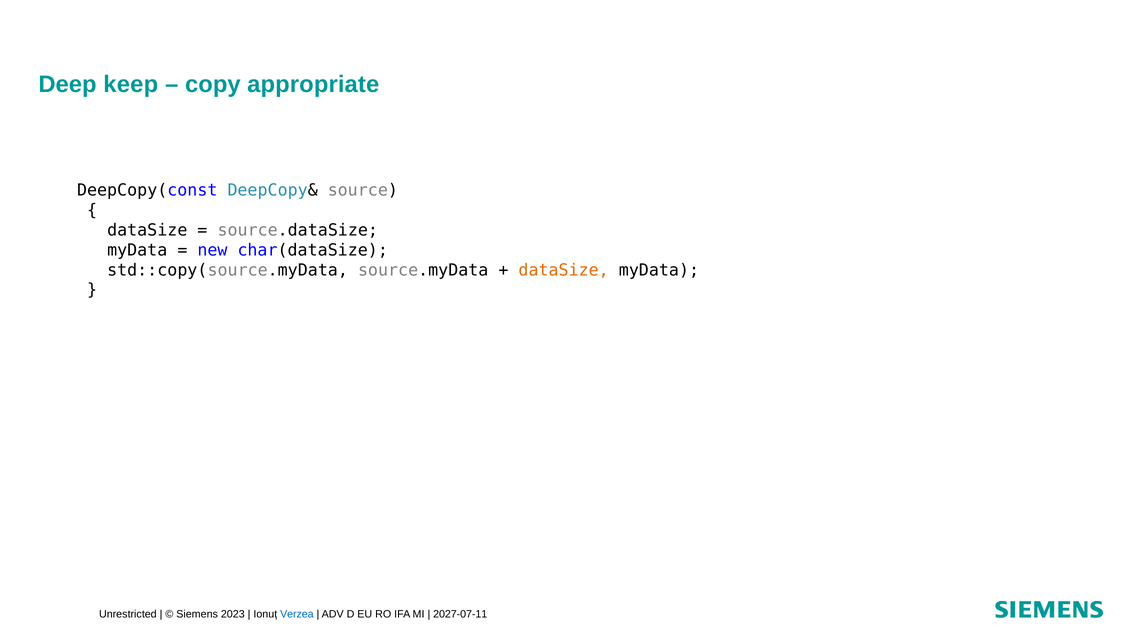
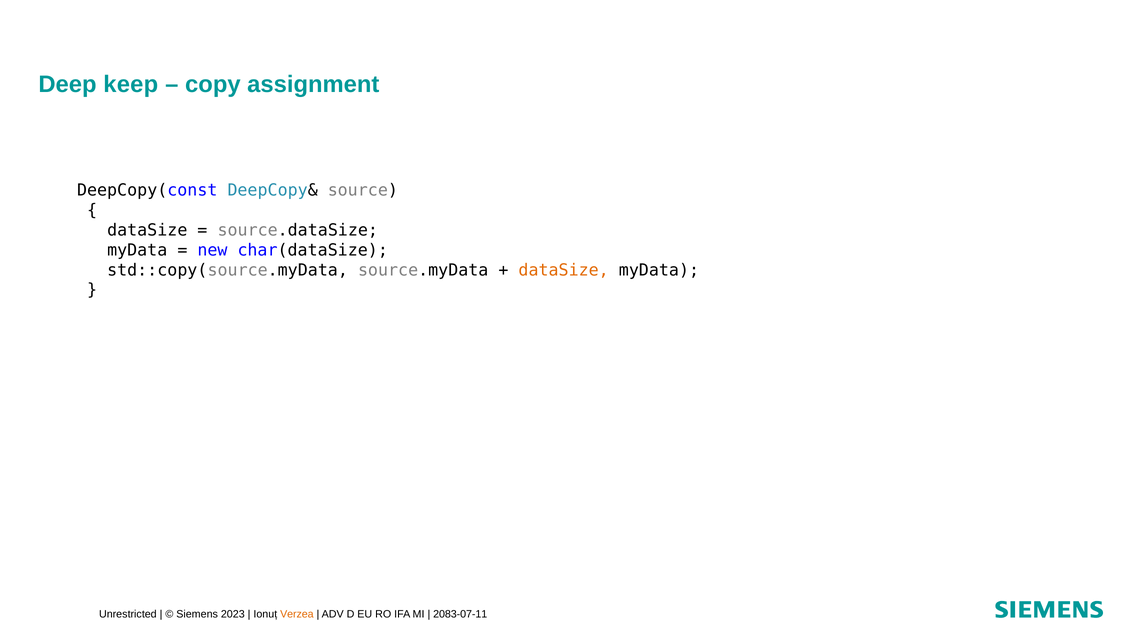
appropriate: appropriate -> assignment
Verzea colour: blue -> orange
2027-07-11: 2027-07-11 -> 2083-07-11
